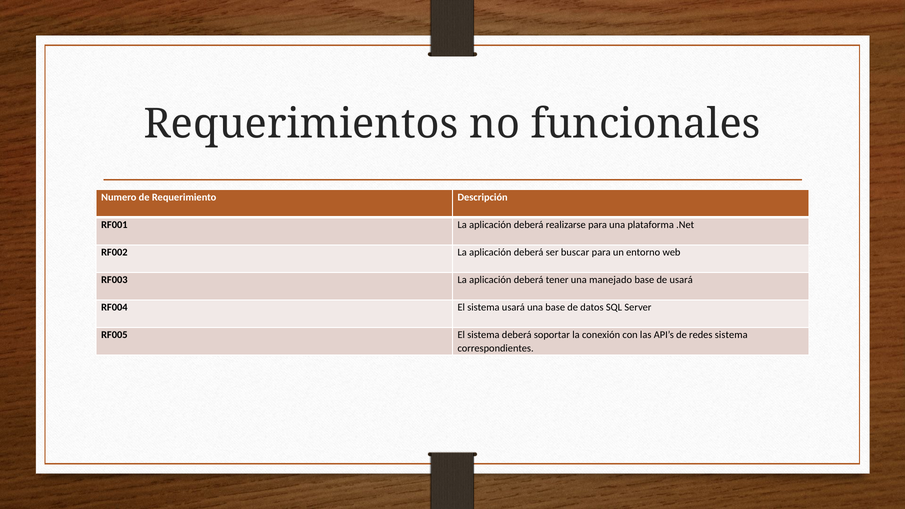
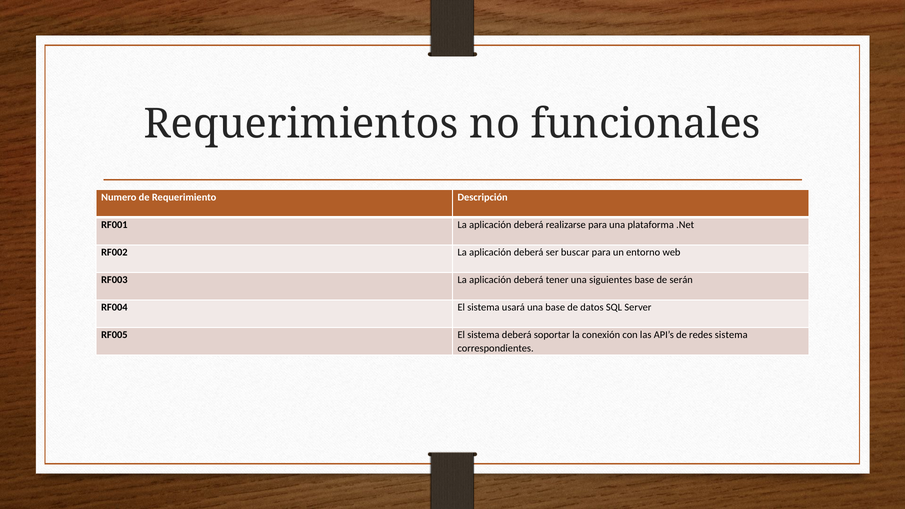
manejado: manejado -> siguientes
de usará: usará -> serán
